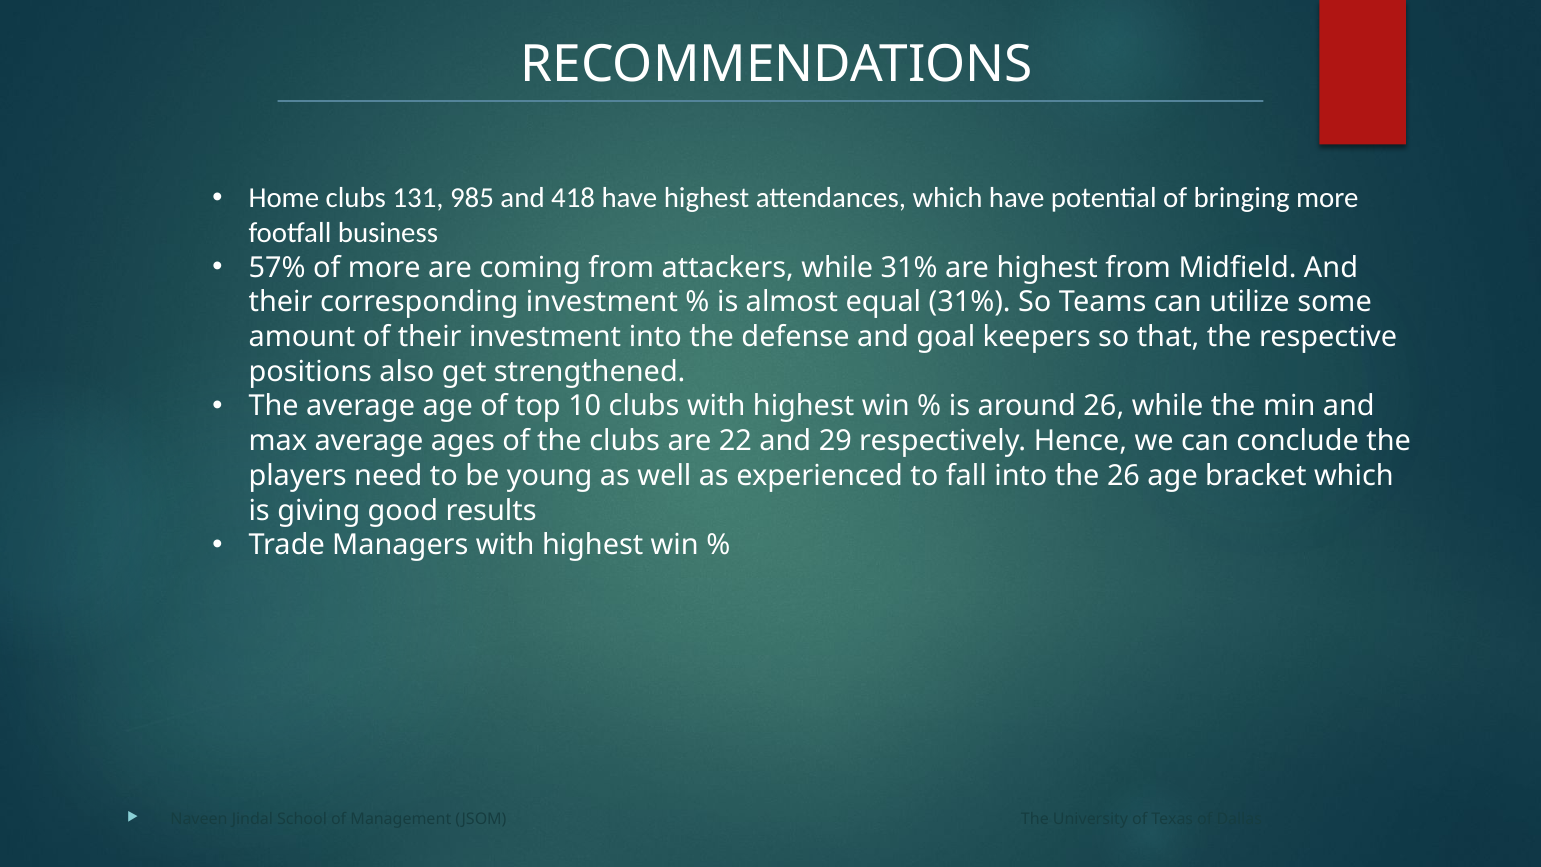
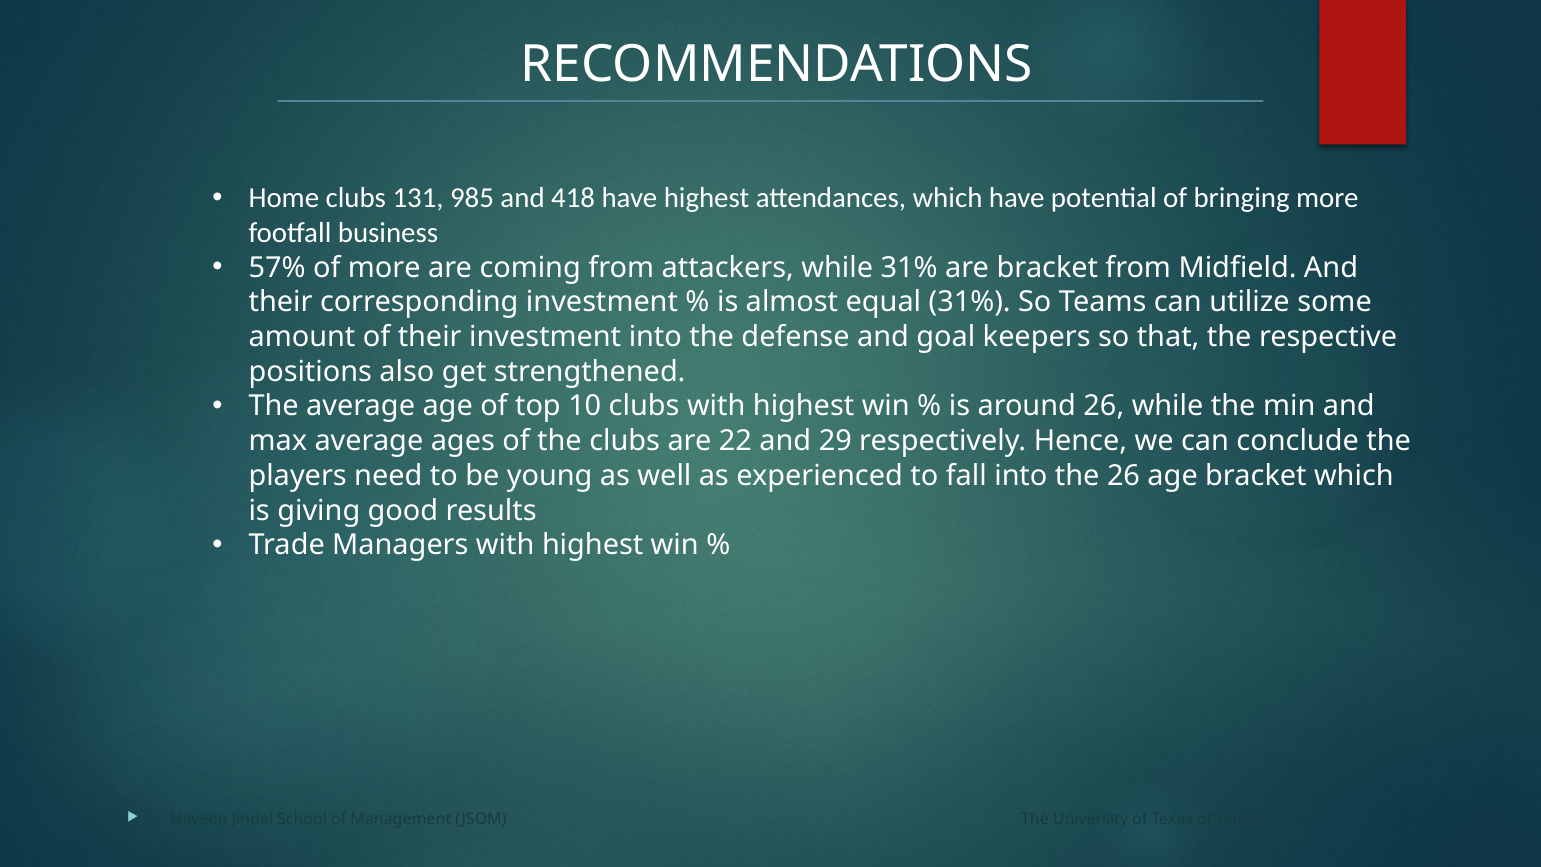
are highest: highest -> bracket
